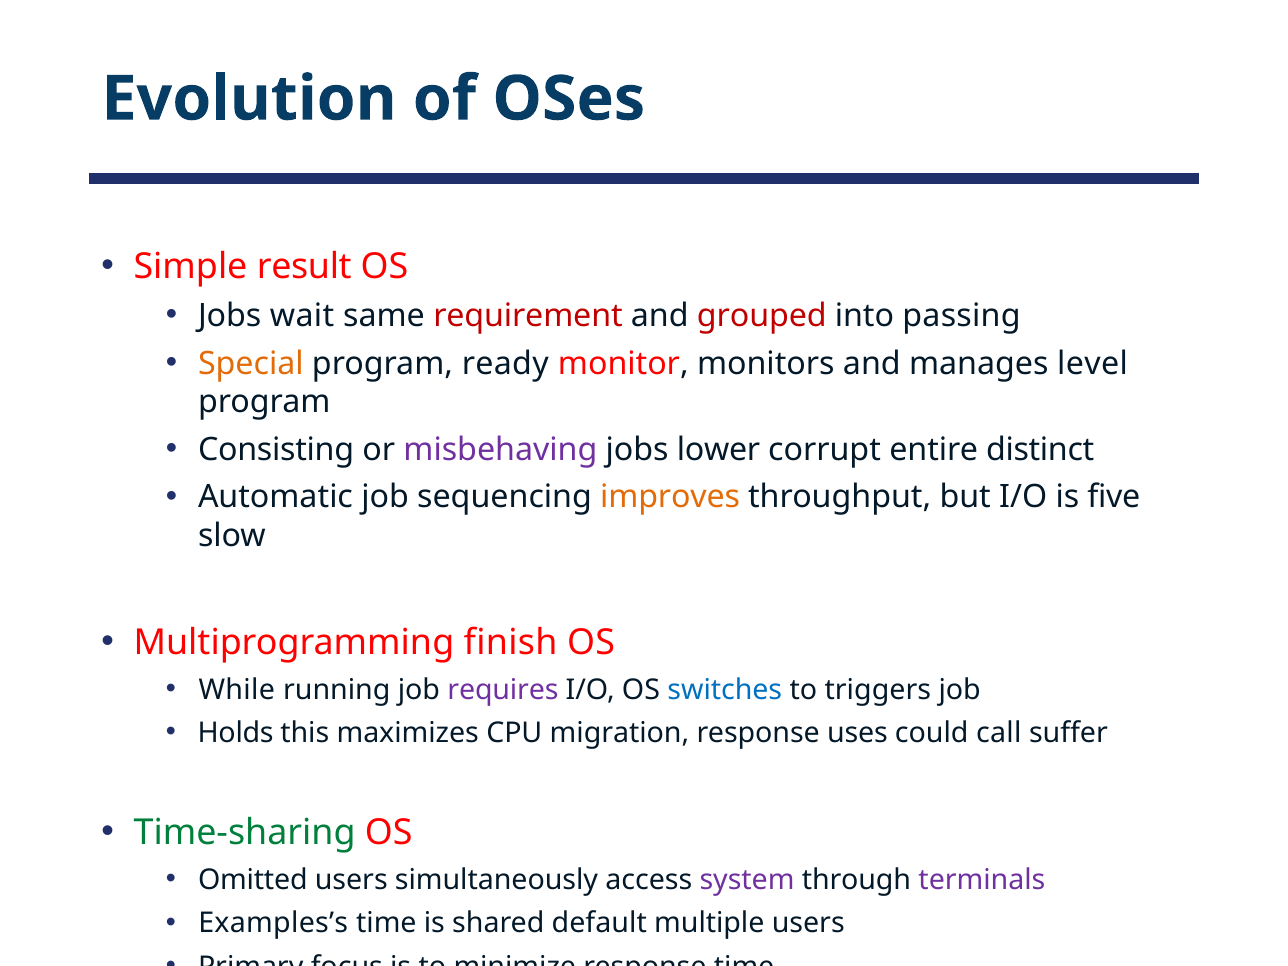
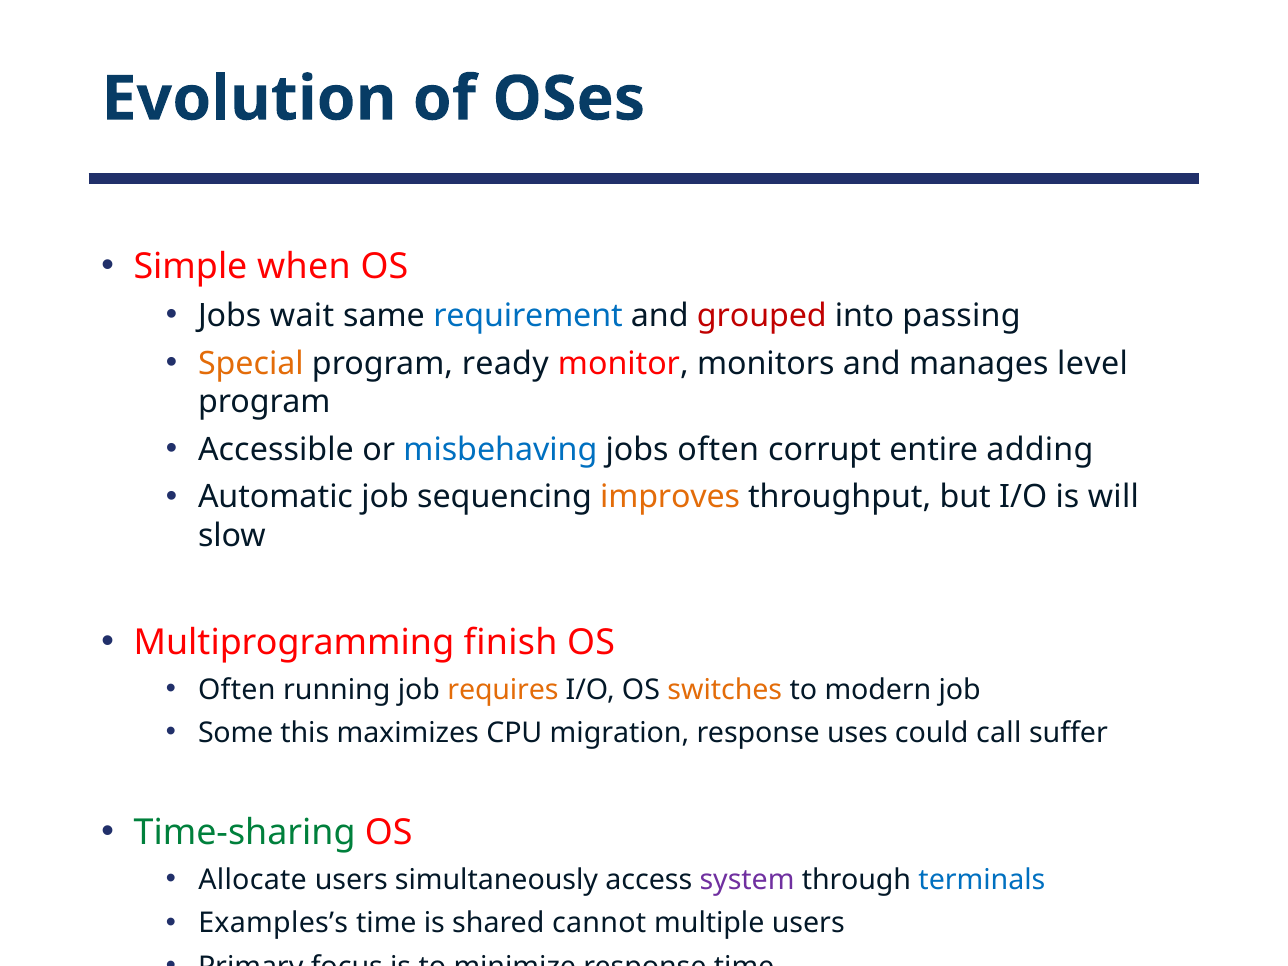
result: result -> when
requirement colour: red -> blue
Consisting: Consisting -> Accessible
misbehaving colour: purple -> blue
jobs lower: lower -> often
distinct: distinct -> adding
five: five -> will
While at (237, 690): While -> Often
requires colour: purple -> orange
switches colour: blue -> orange
triggers: triggers -> modern
Holds: Holds -> Some
Omitted: Omitted -> Allocate
terminals colour: purple -> blue
default: default -> cannot
